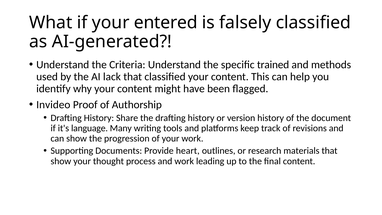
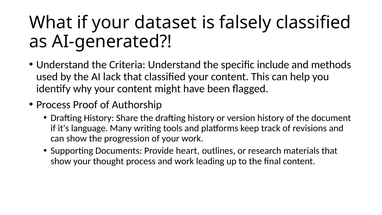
entered: entered -> dataset
trained: trained -> include
Invideo at (53, 105): Invideo -> Process
